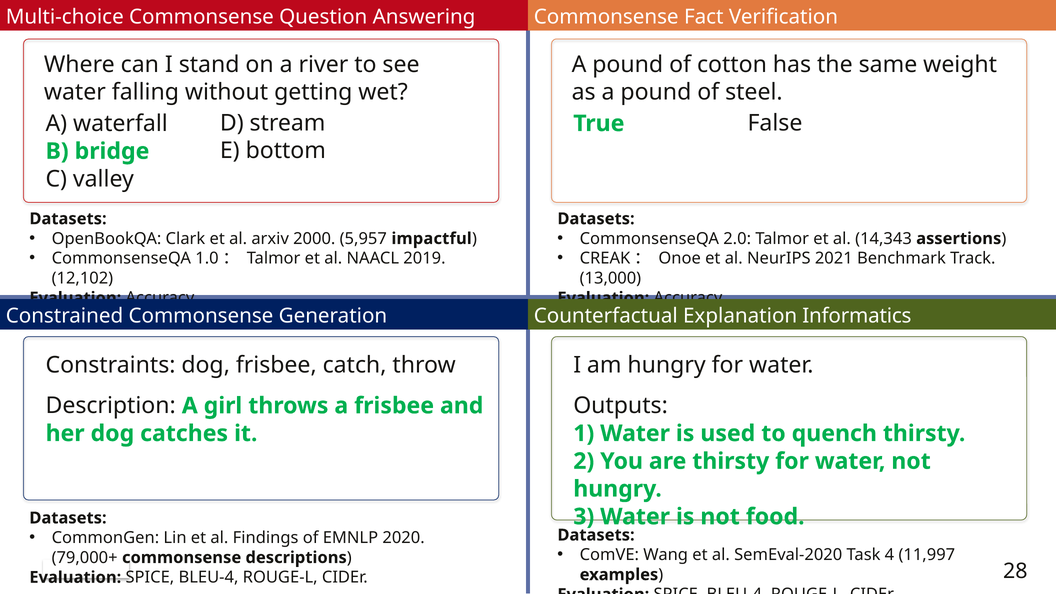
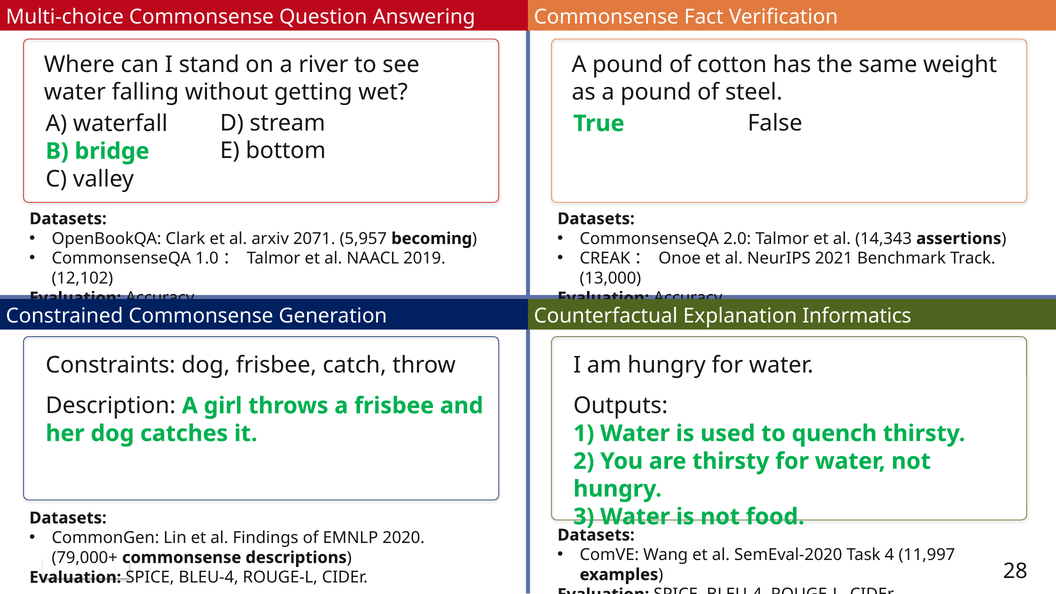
2000: 2000 -> 2071
impactful: impactful -> becoming
